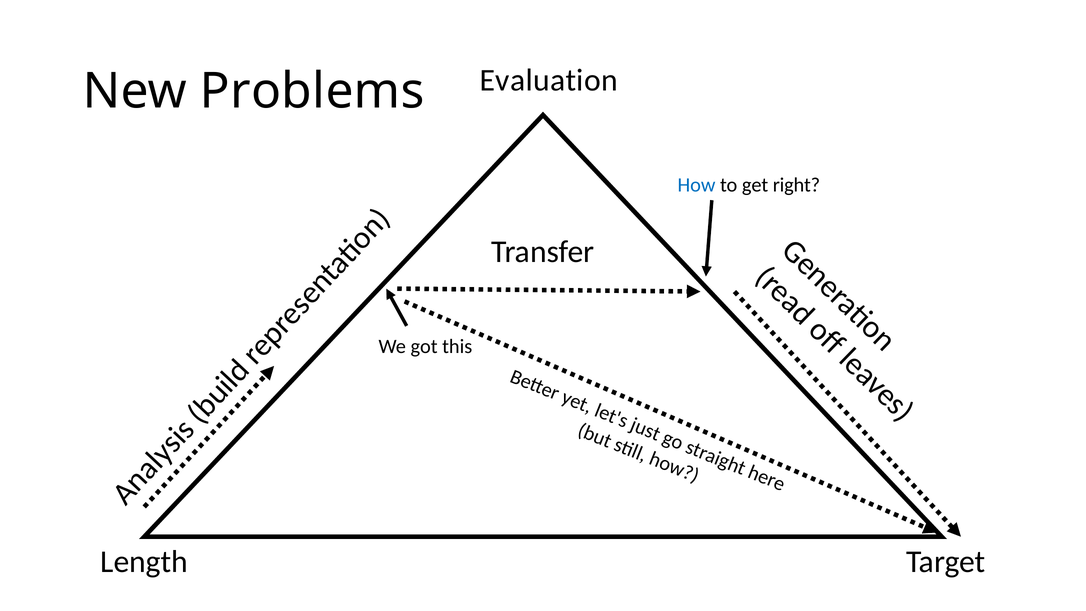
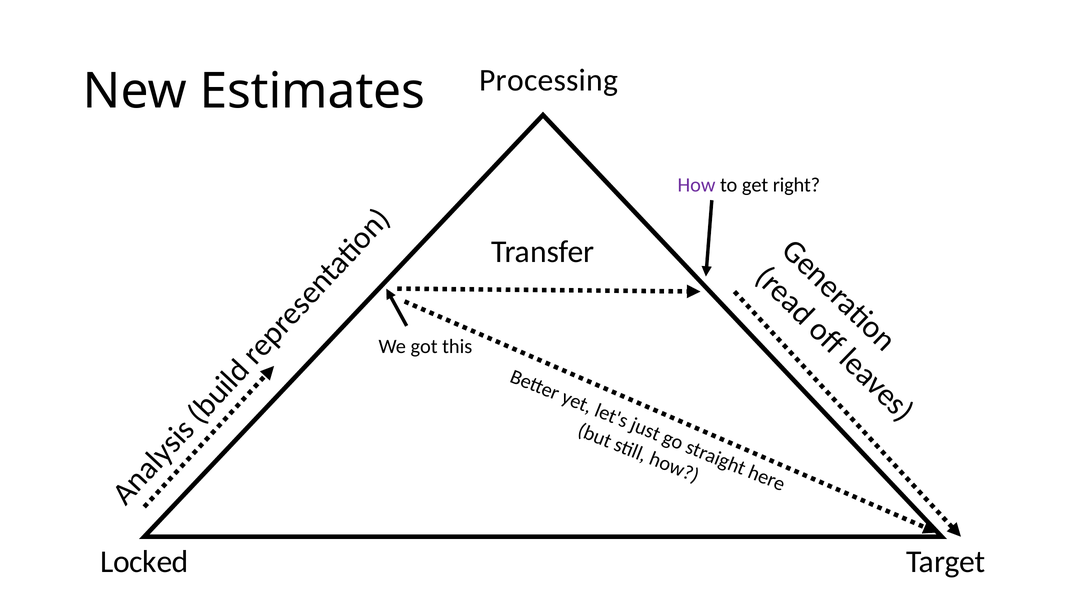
Evaluation: Evaluation -> Processing
Problems: Problems -> Estimates
How colour: blue -> purple
Length: Length -> Locked
